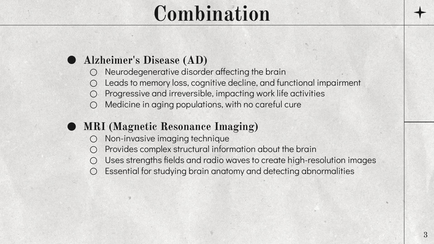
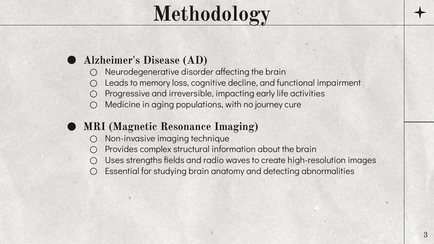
Combination: Combination -> Methodology
work: work -> early
careful: careful -> journey
